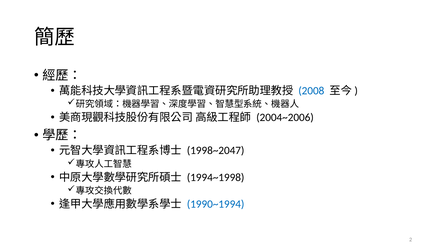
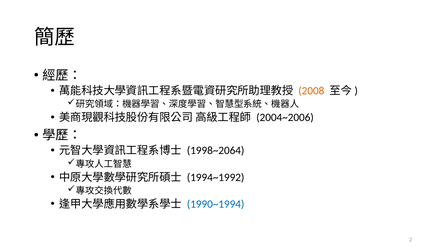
2008 colour: blue -> orange
1998~2047: 1998~2047 -> 1998~2064
1994~1998: 1994~1998 -> 1994~1992
